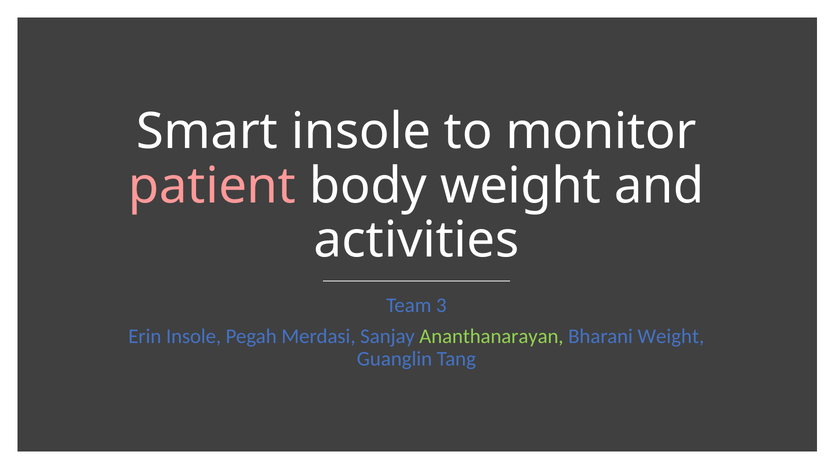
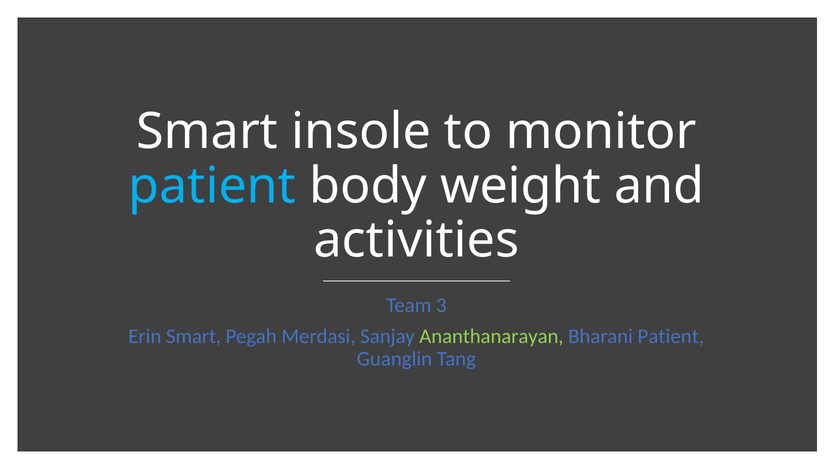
patient at (212, 186) colour: pink -> light blue
Erin Insole: Insole -> Smart
Bharani Weight: Weight -> Patient
